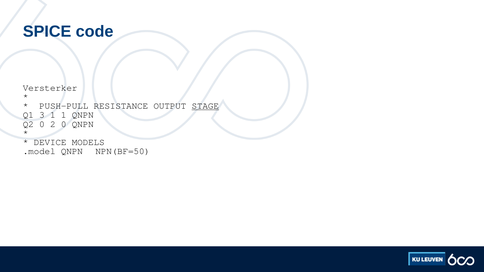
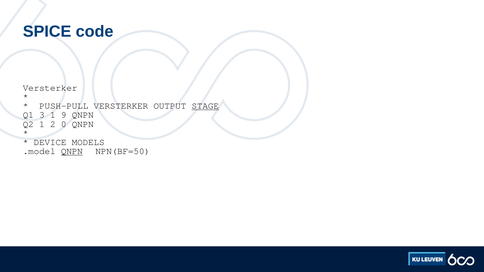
PUSH-PULL RESISTANCE: RESISTANCE -> VERSTERKER
1 1: 1 -> 9
Q2 0: 0 -> 1
QNPN at (72, 151) underline: none -> present
